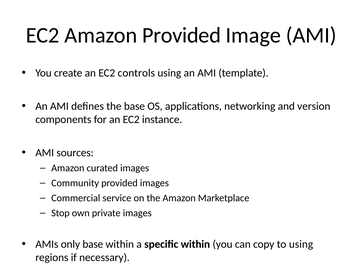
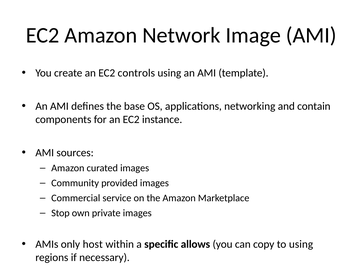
Amazon Provided: Provided -> Network
version: version -> contain
only base: base -> host
specific within: within -> allows
